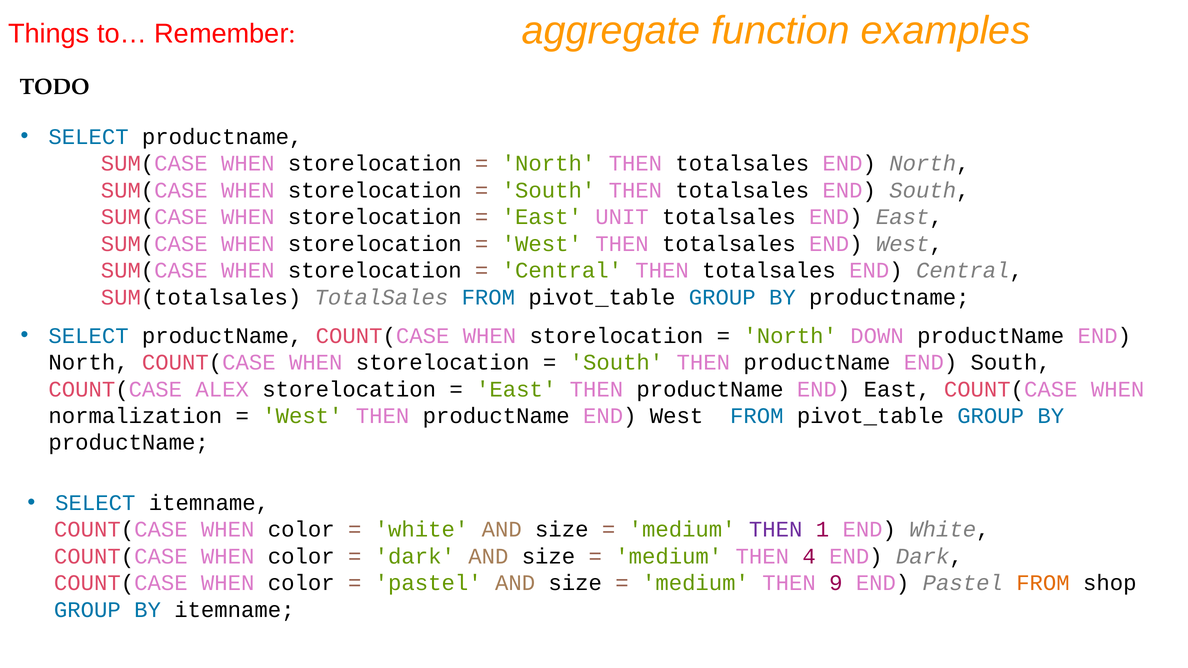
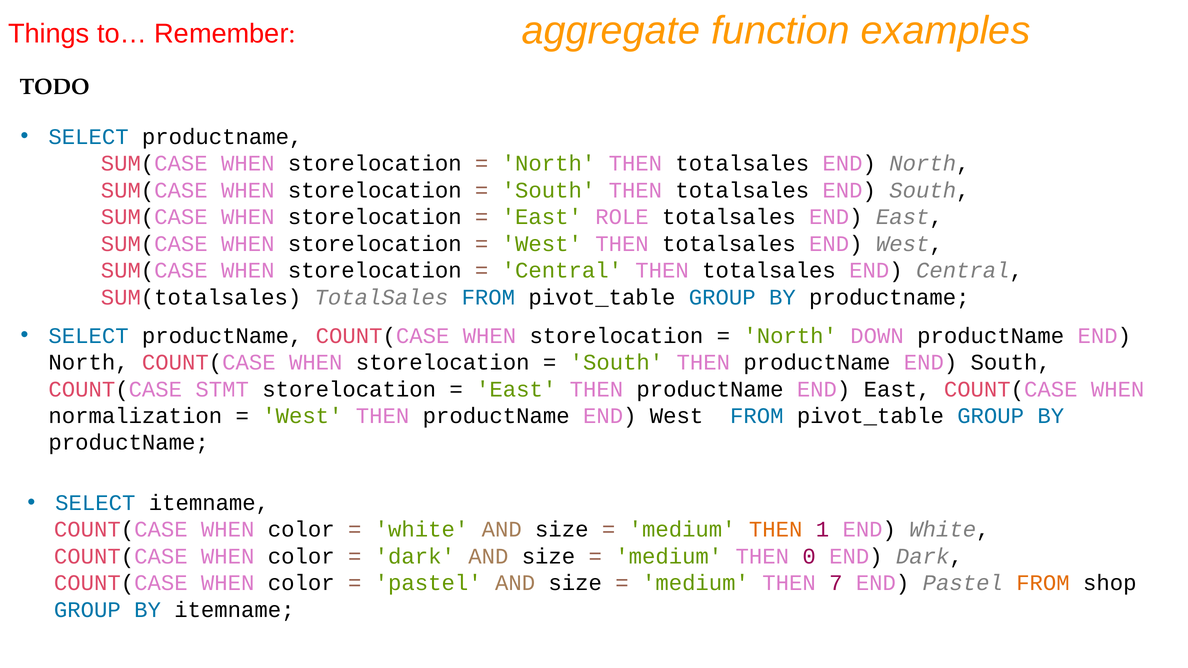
UNIT: UNIT -> ROLE
ALEX: ALEX -> STMT
THEN at (776, 530) colour: purple -> orange
4: 4 -> 0
9: 9 -> 7
